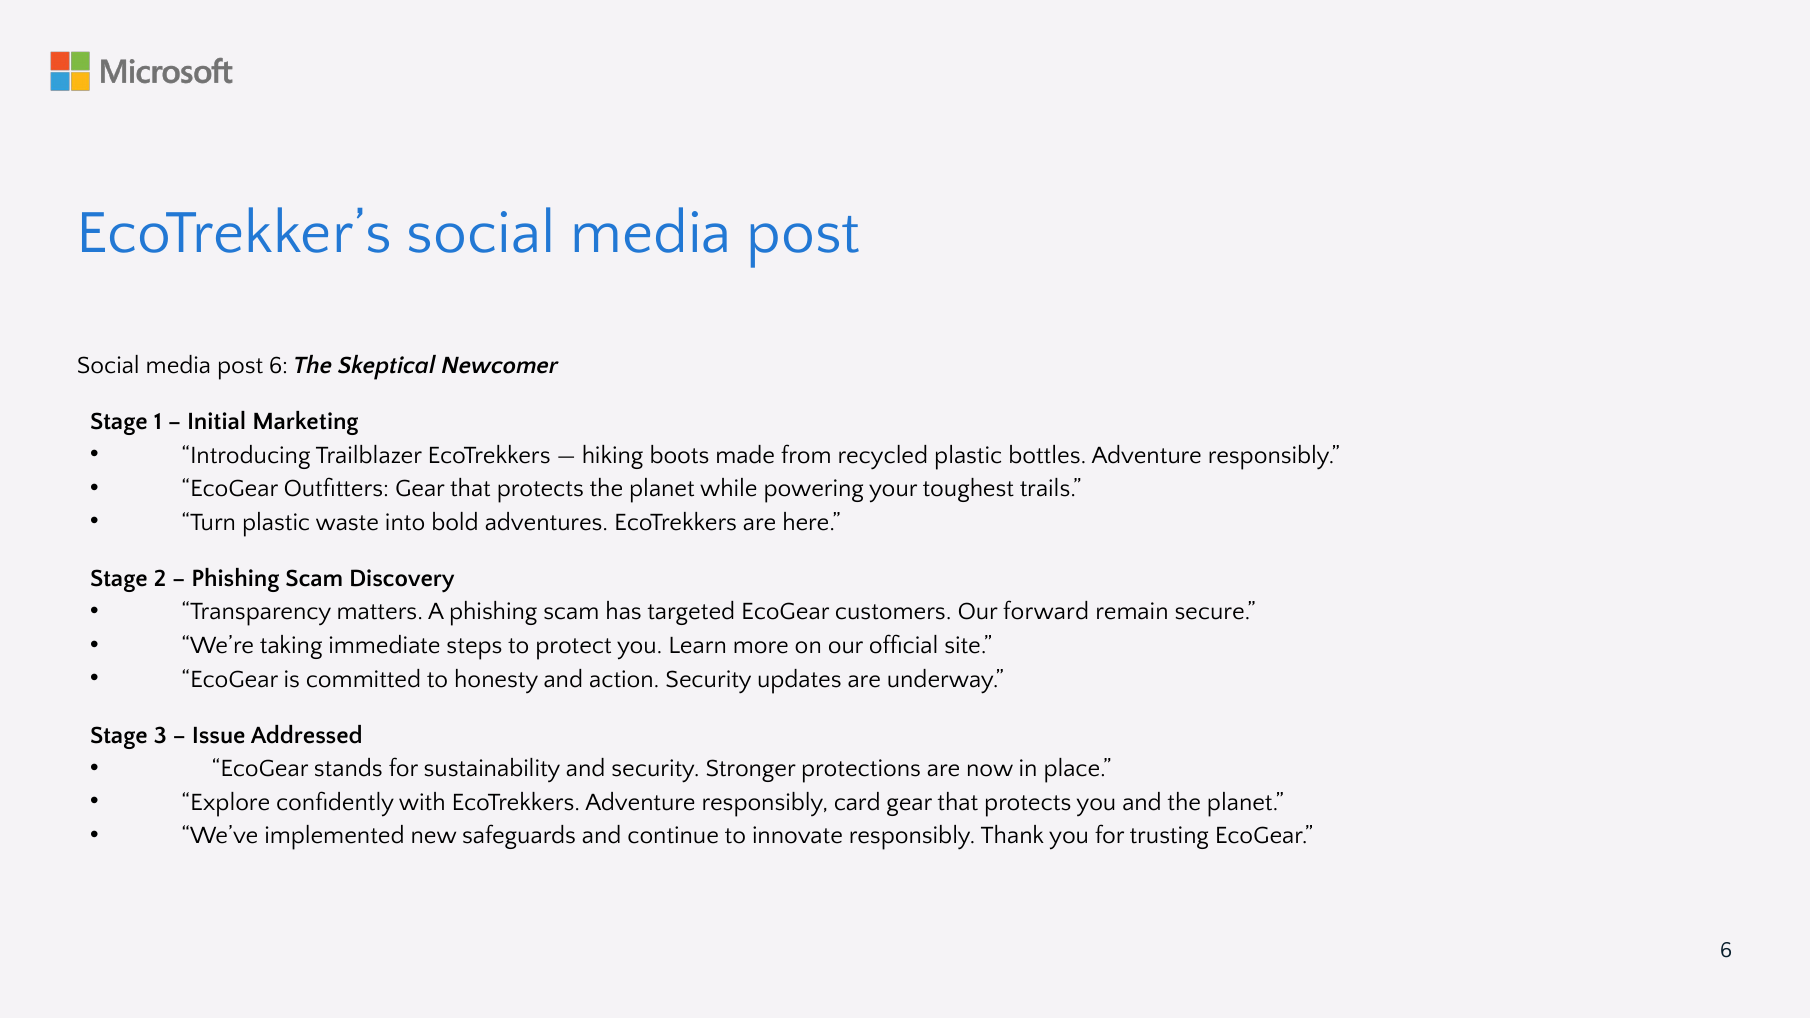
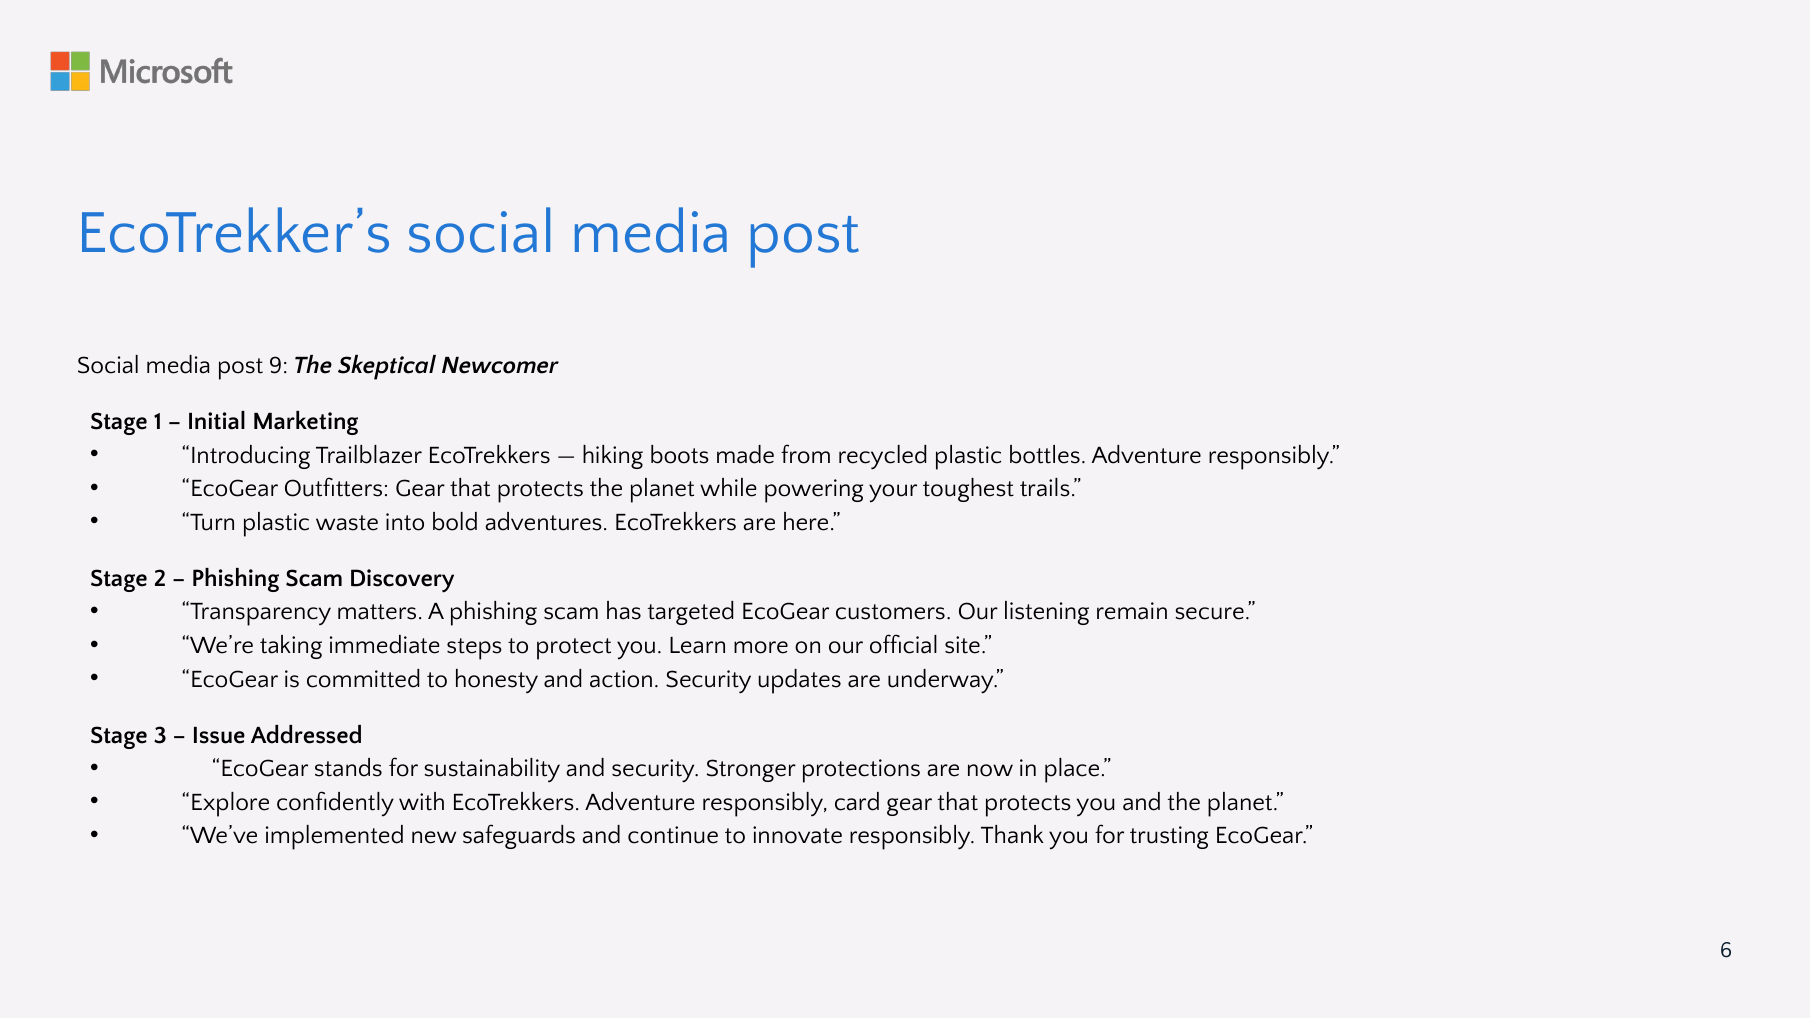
post 6: 6 -> 9
forward: forward -> listening
